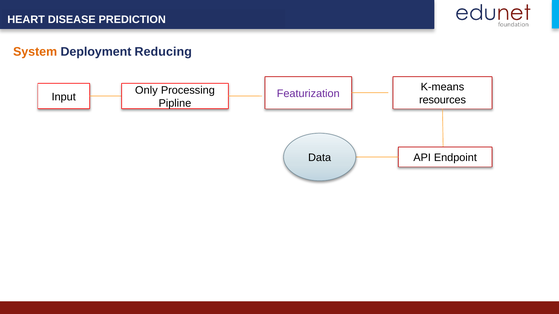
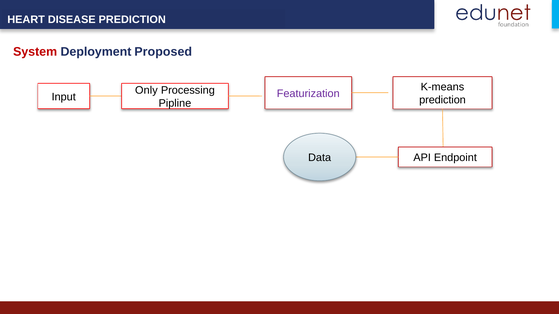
System colour: orange -> red
Reducing: Reducing -> Proposed
resources at (443, 100): resources -> prediction
